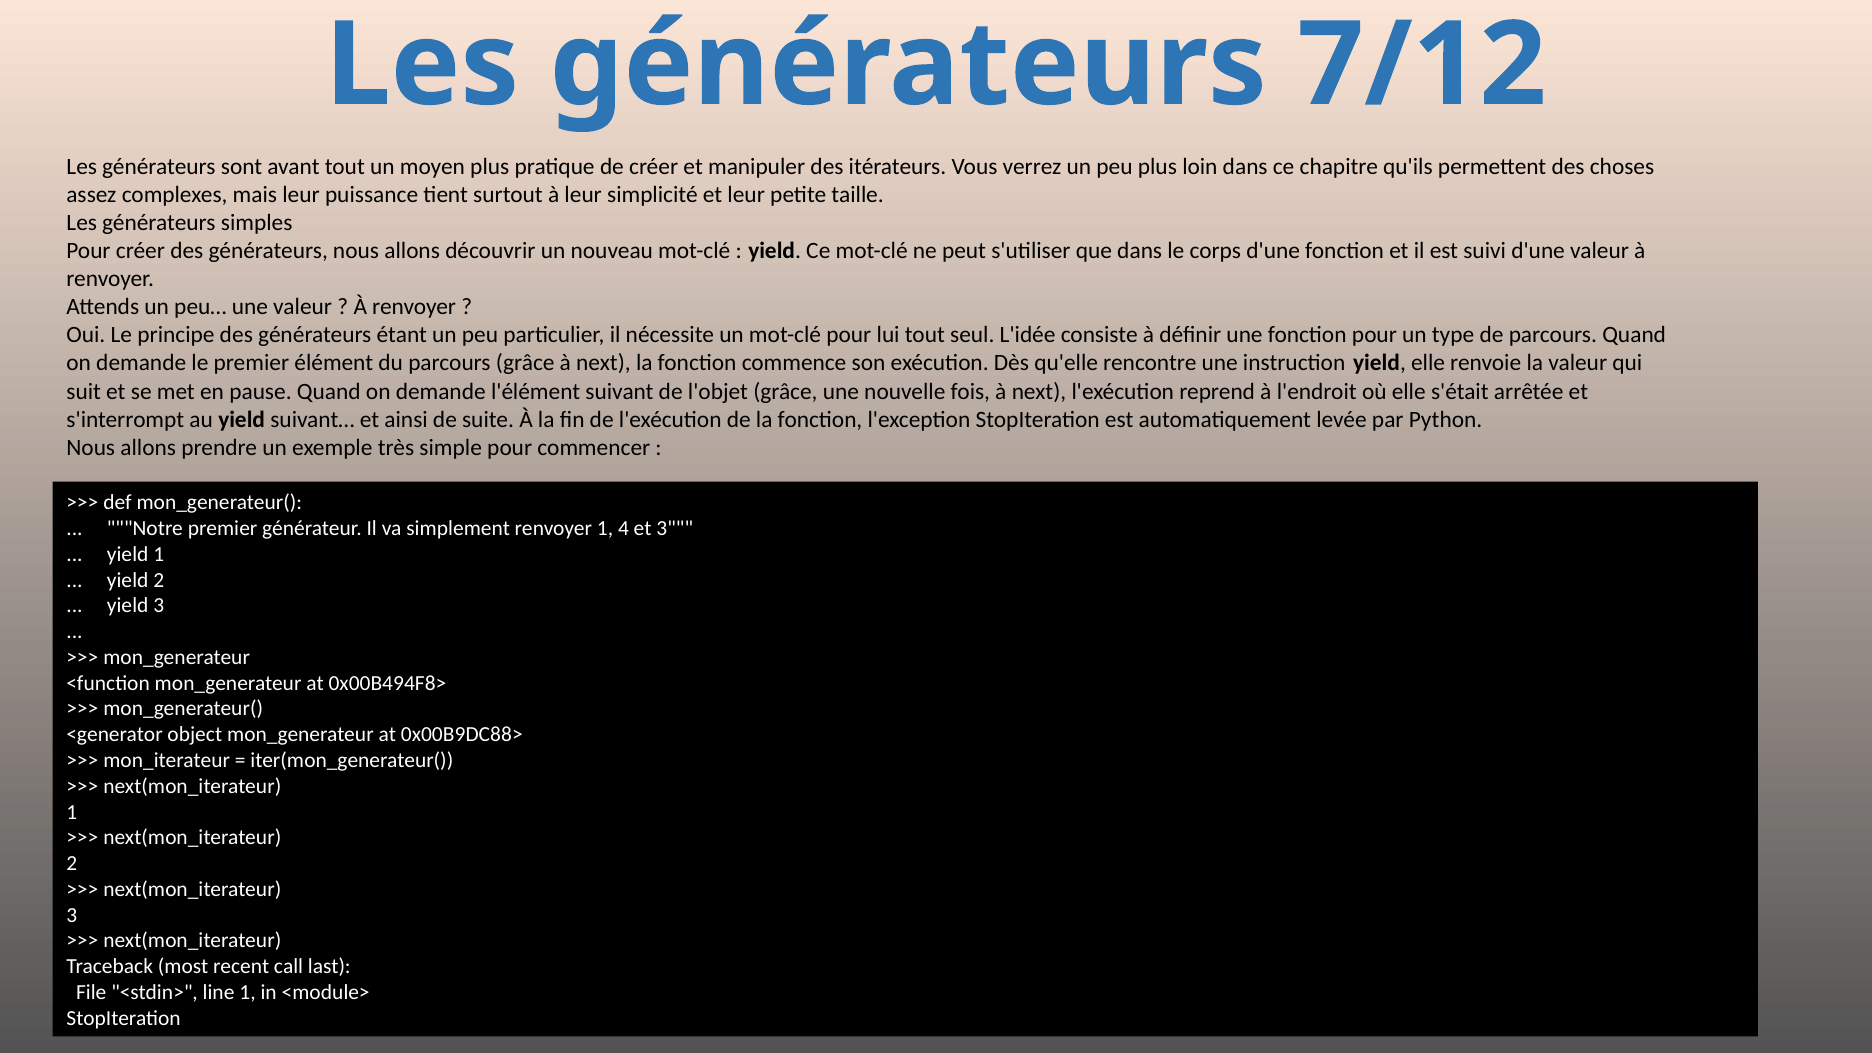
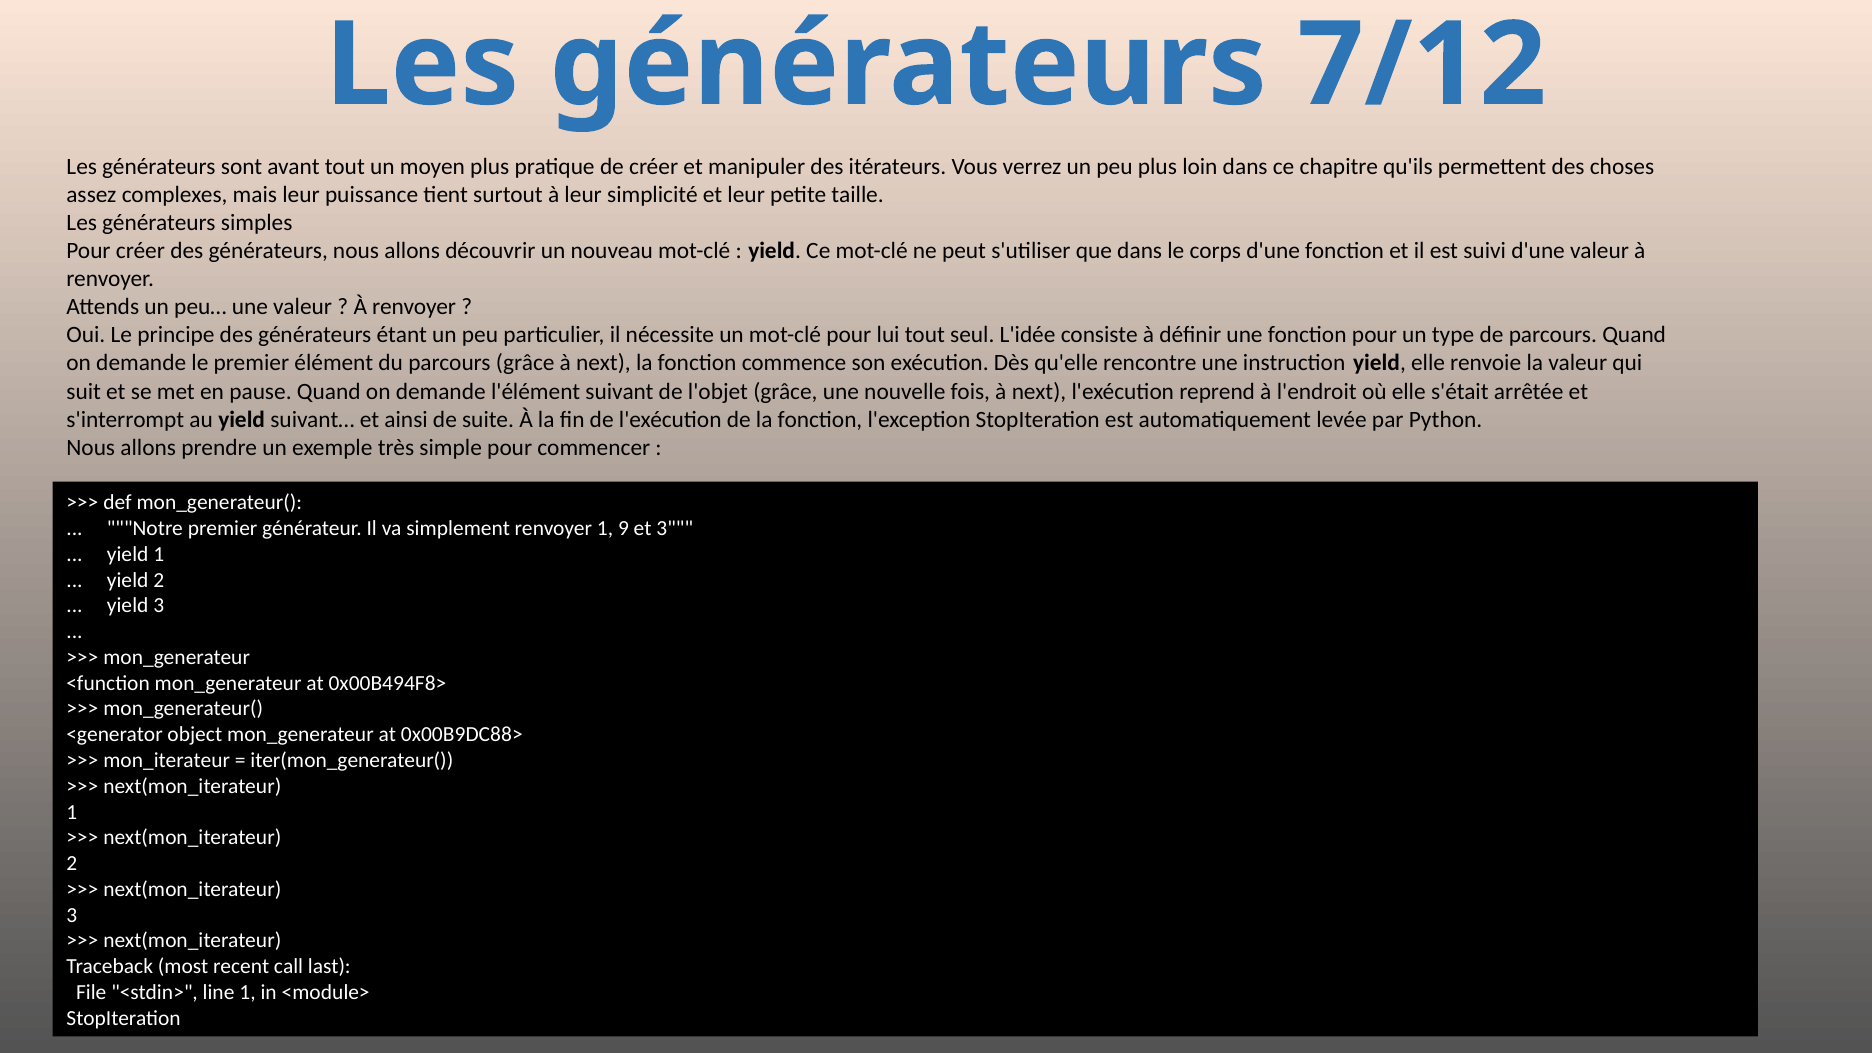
4: 4 -> 9
